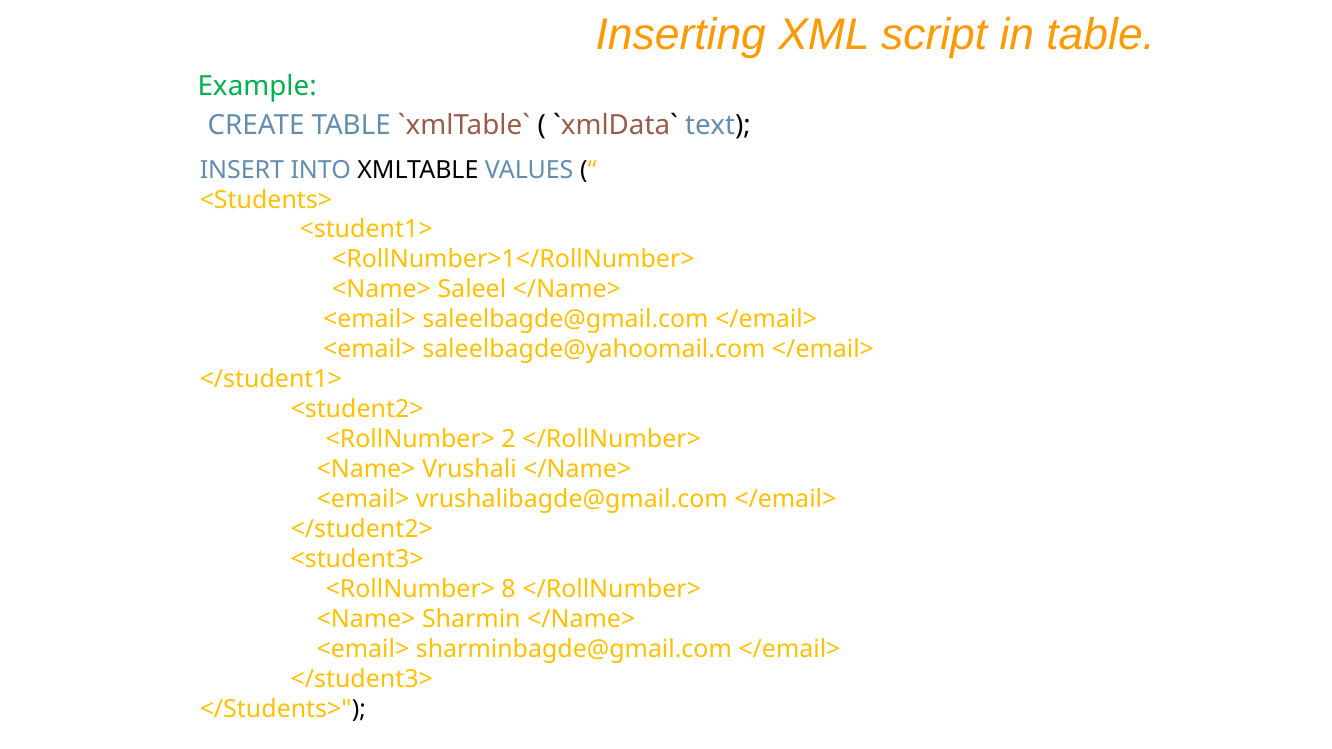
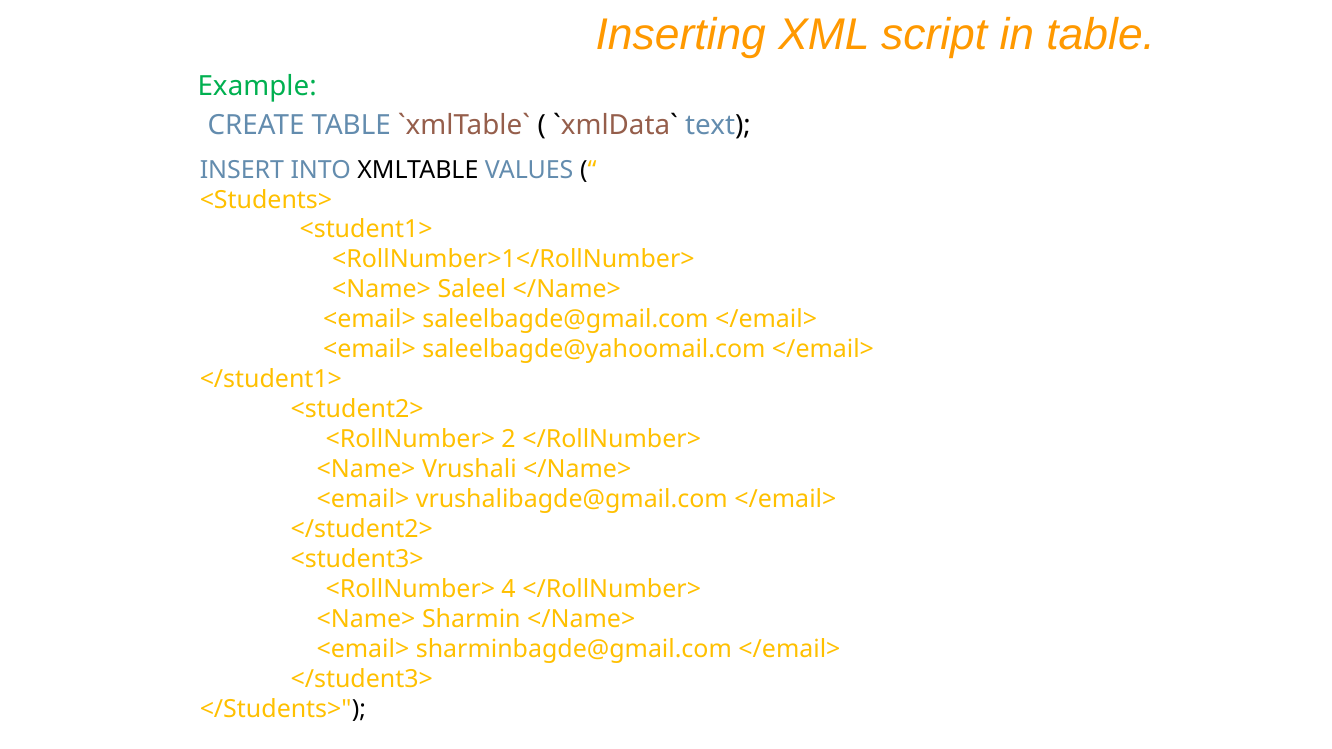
8: 8 -> 4
